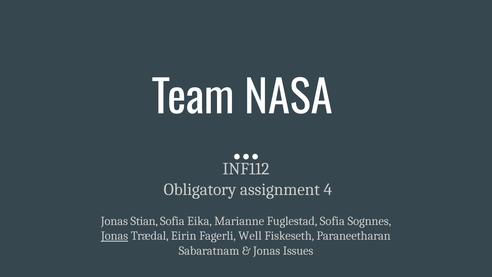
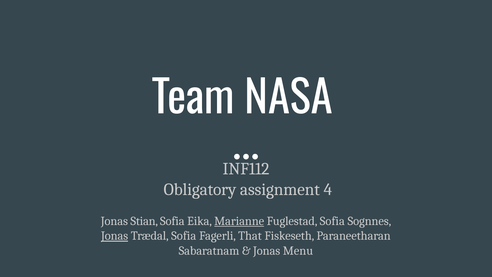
Marianne underline: none -> present
Trædal Eirin: Eirin -> Sofia
Well: Well -> That
Issues: Issues -> Menu
